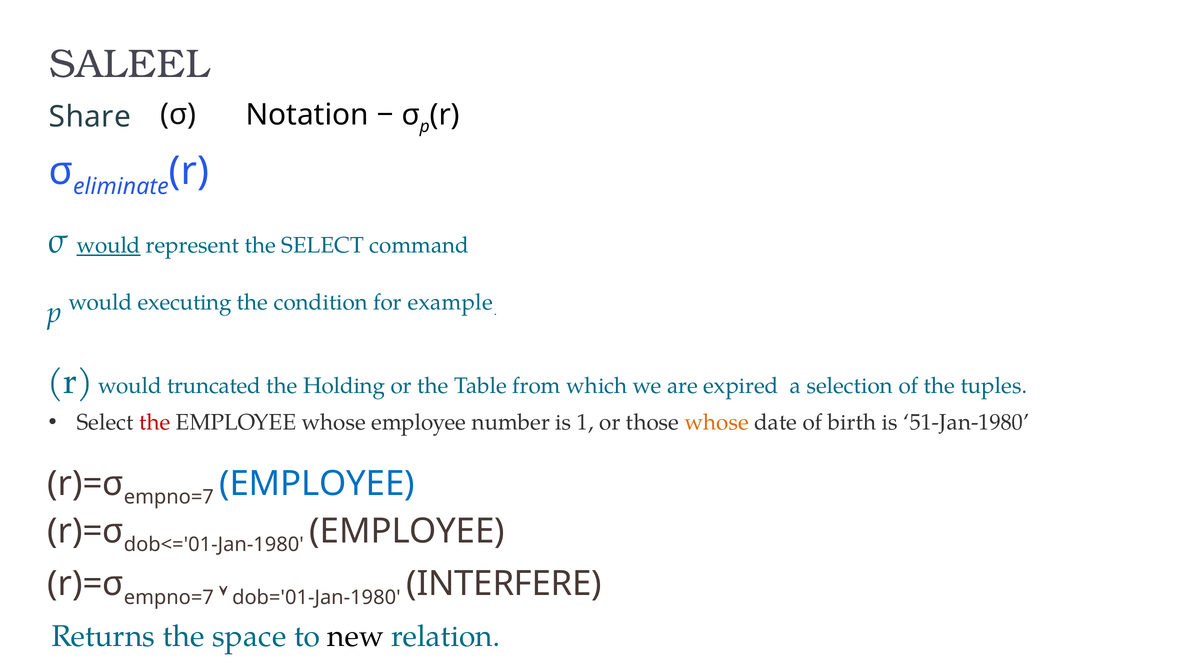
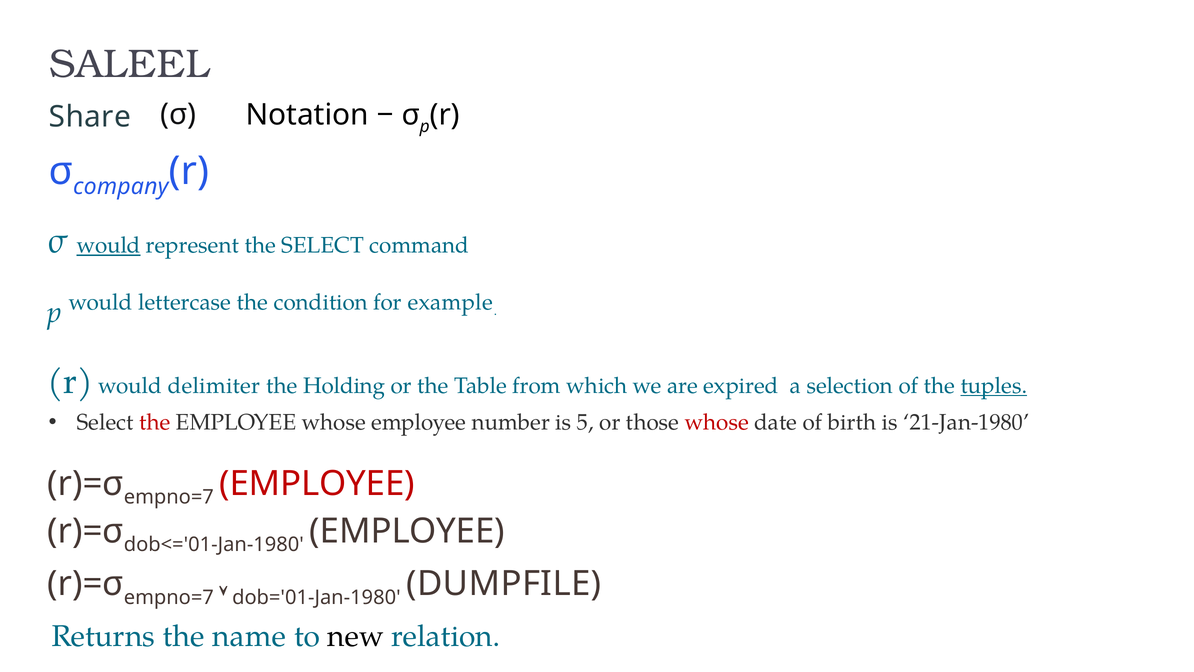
eliminate: eliminate -> company
executing: executing -> lettercase
truncated: truncated -> delimiter
tuples underline: none -> present
1: 1 -> 5
whose at (717, 422) colour: orange -> red
51-Jan-1980: 51-Jan-1980 -> 21-Jan-1980
EMPLOYEE at (317, 483) colour: blue -> red
INTERFERE: INTERFERE -> DUMPFILE
space: space -> name
